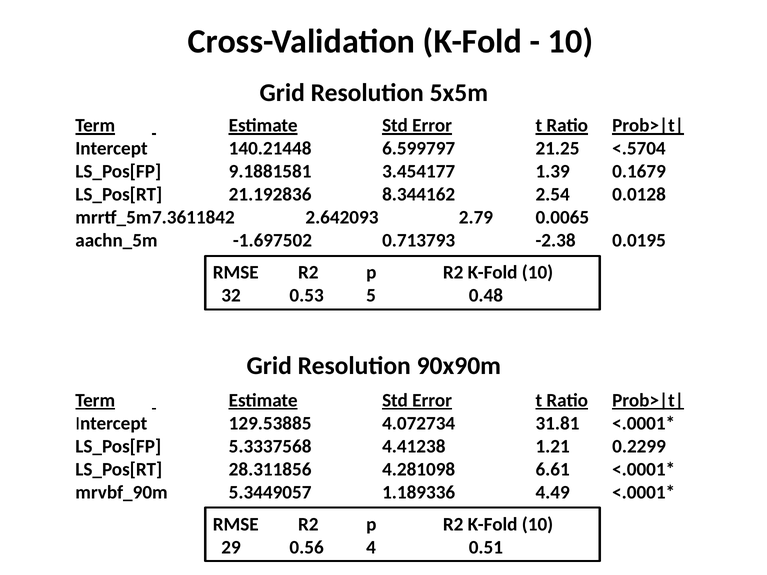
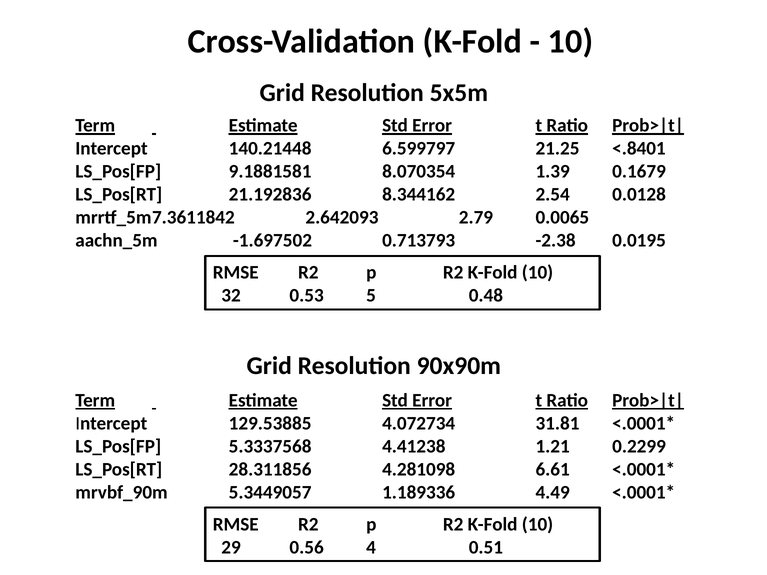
<.5704: <.5704 -> <.8401
3.454177: 3.454177 -> 8.070354
